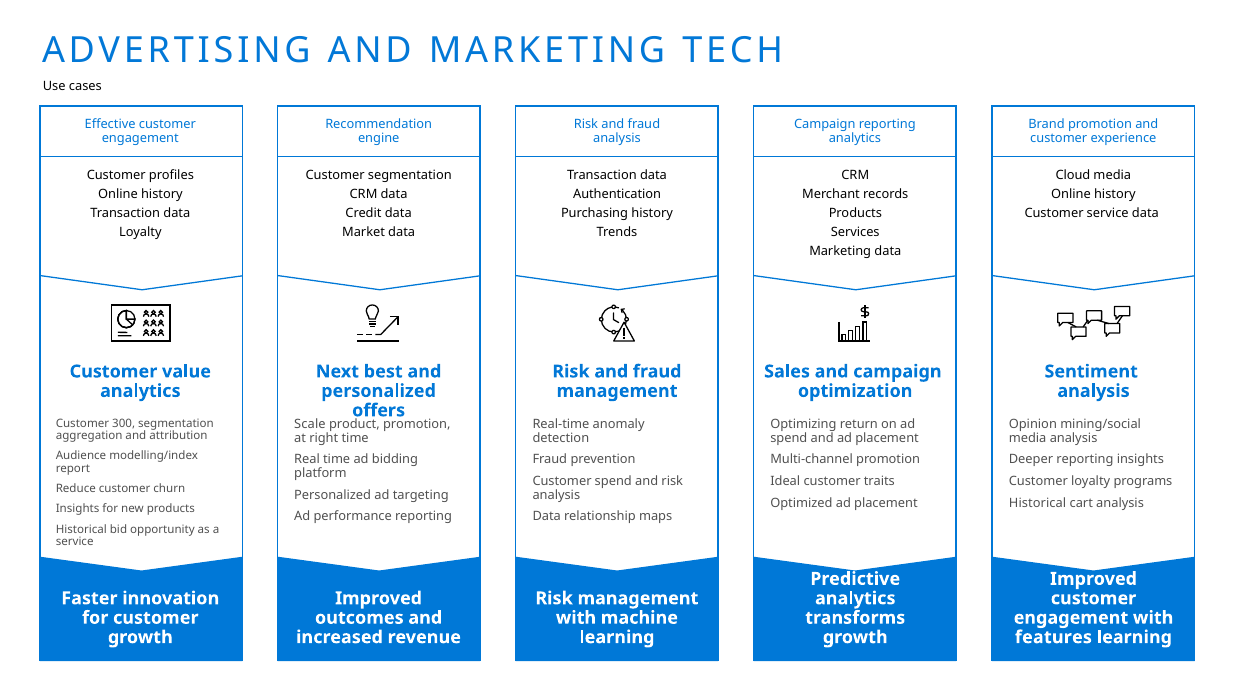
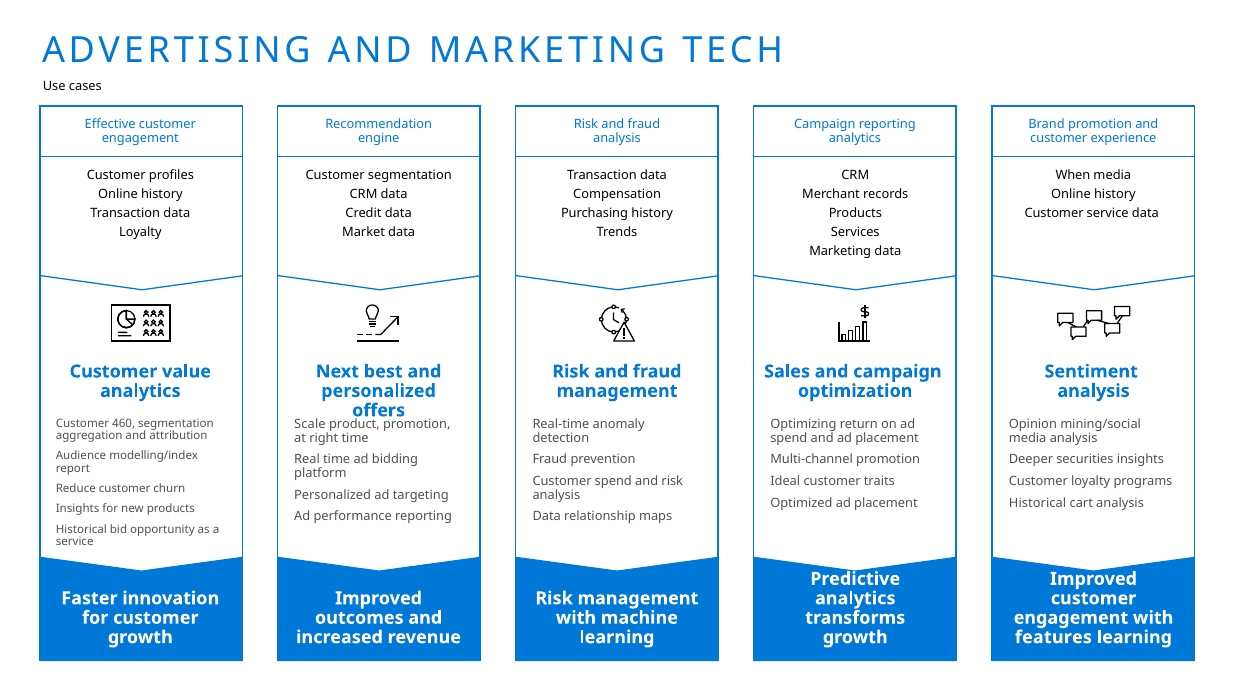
Cloud: Cloud -> When
Authentication: Authentication -> Compensation
300: 300 -> 460
Deeper reporting: reporting -> securities
